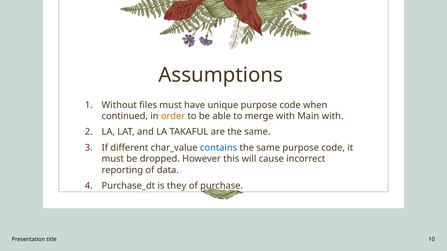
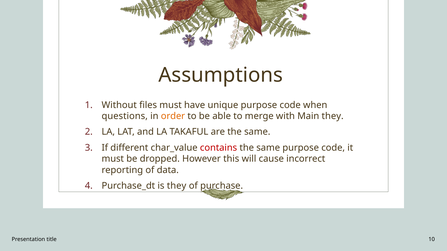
continued: continued -> questions
Main with: with -> they
contains colour: blue -> red
